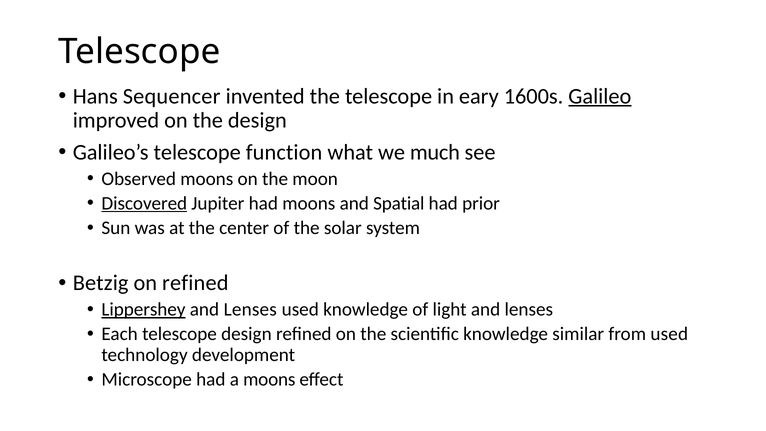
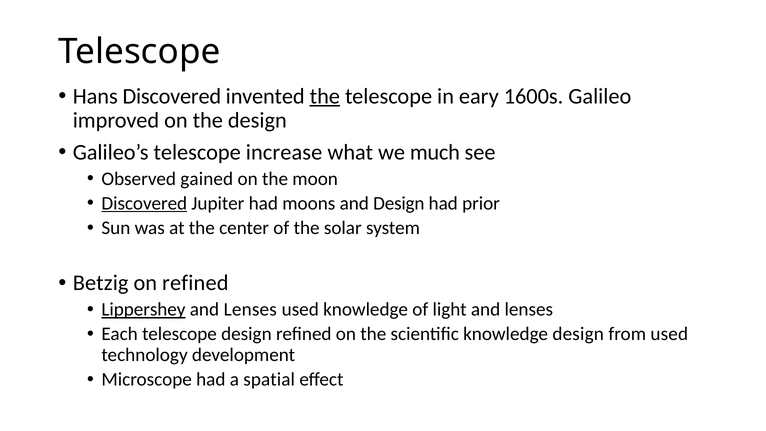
Hans Sequencer: Sequencer -> Discovered
the at (325, 96) underline: none -> present
Galileo underline: present -> none
function: function -> increase
Observed moons: moons -> gained
and Spatial: Spatial -> Design
knowledge similar: similar -> design
a moons: moons -> spatial
